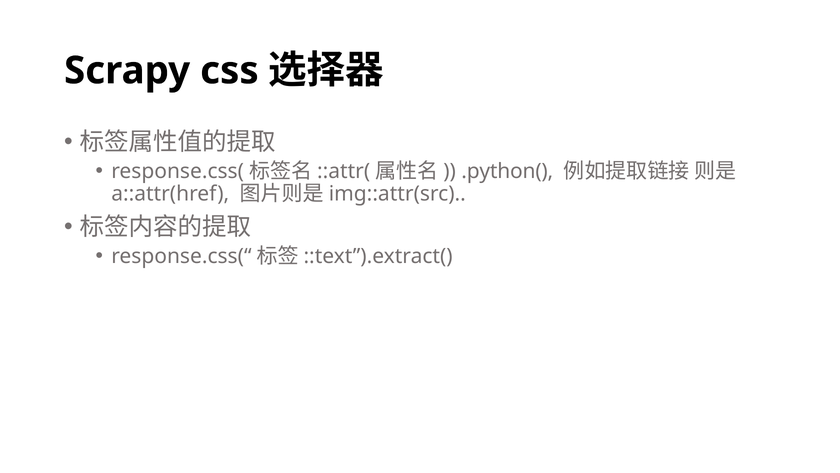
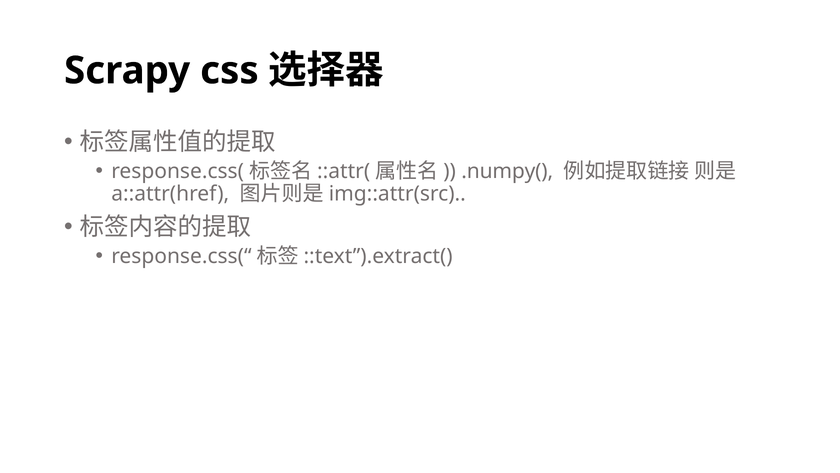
.python(: .python( -> .numpy(
